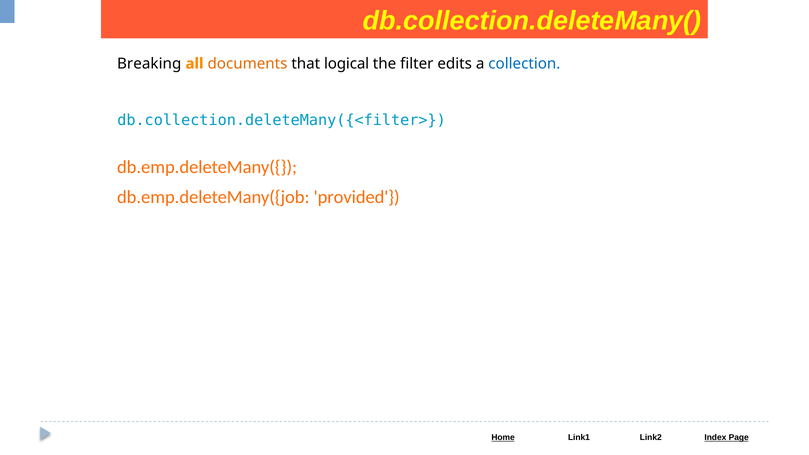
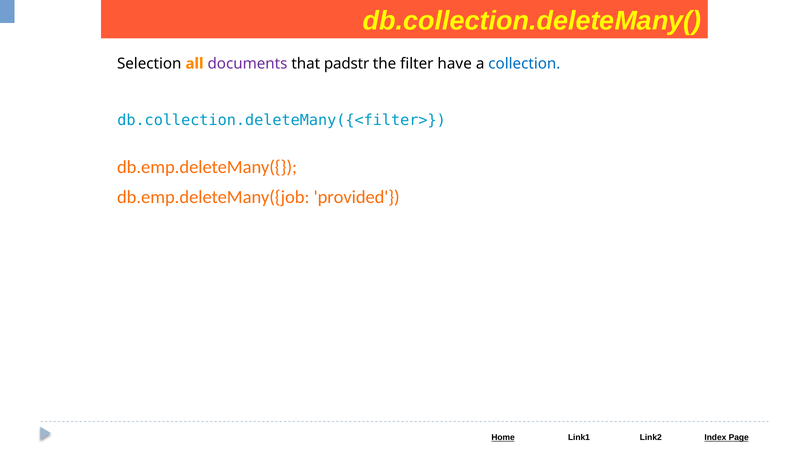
Breaking: Breaking -> Selection
documents colour: orange -> purple
logical: logical -> padstr
edits: edits -> have
